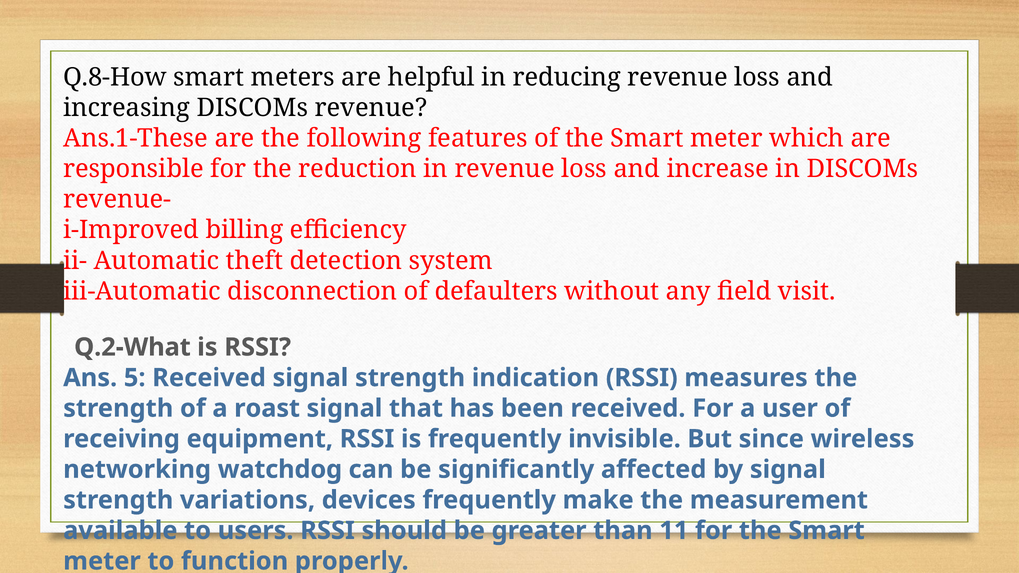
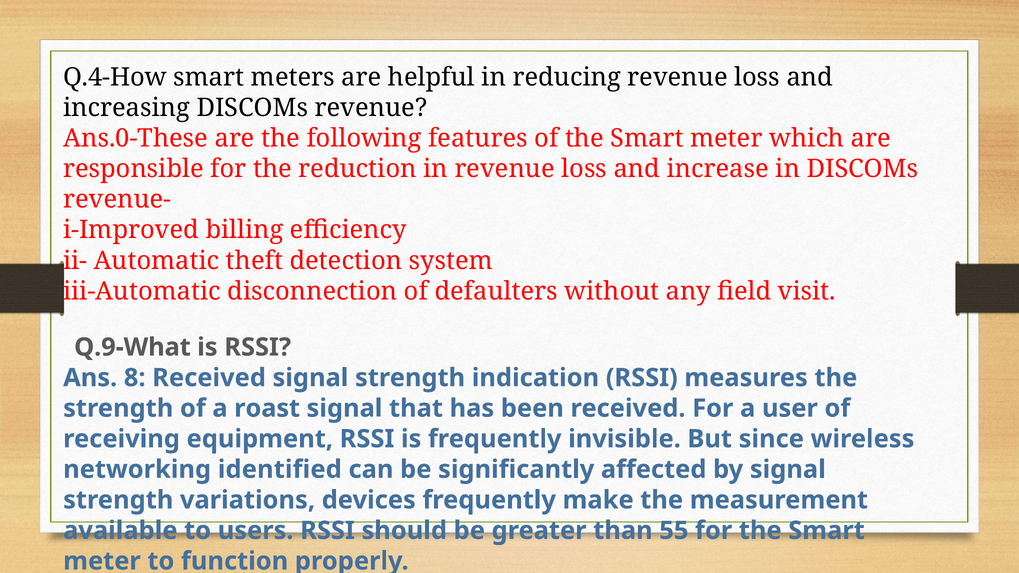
Q.8-How: Q.8-How -> Q.4-How
Ans.1-These: Ans.1-These -> Ans.0-These
Q.2-What: Q.2-What -> Q.9-What
5: 5 -> 8
watchdog: watchdog -> identified
11: 11 -> 55
